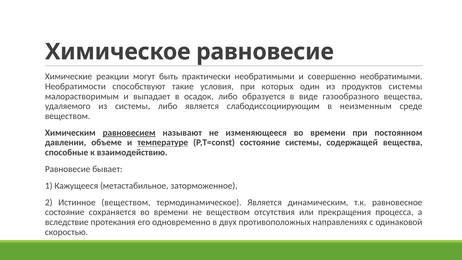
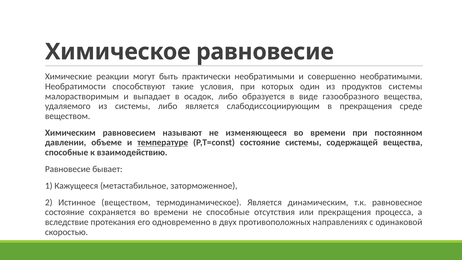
в неизменным: неизменным -> прекращения
равновесием underline: present -> none
не веществом: веществом -> способные
